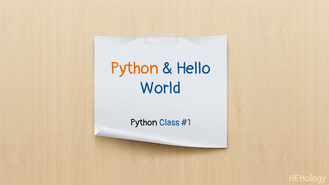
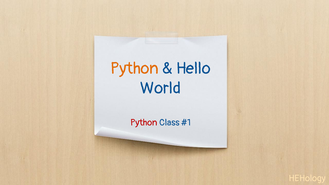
Python at (144, 123) colour: black -> red
